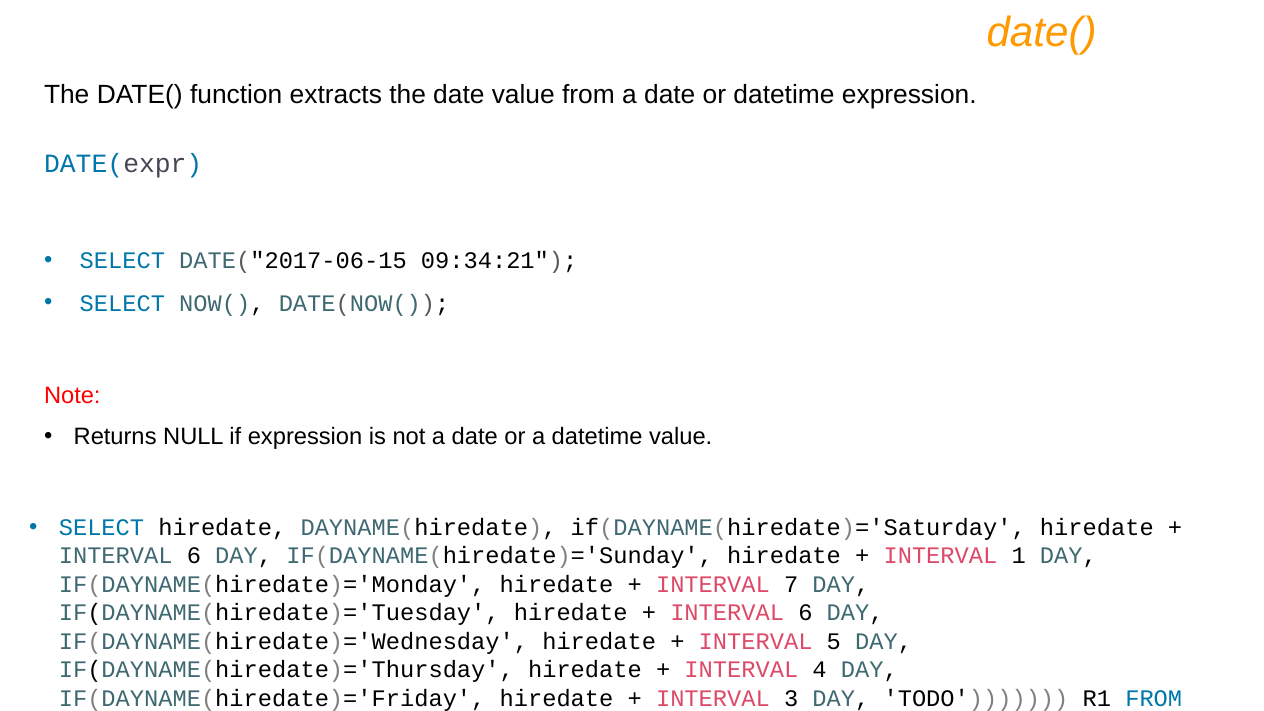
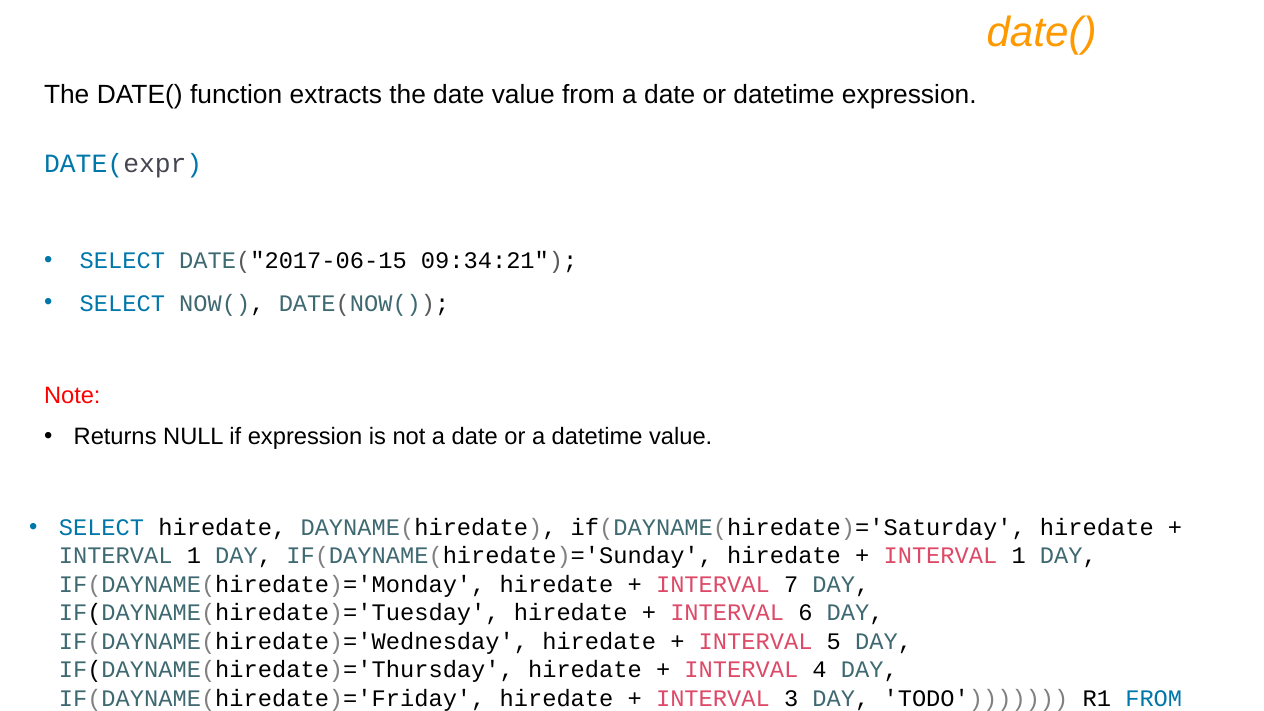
6 at (194, 556): 6 -> 1
